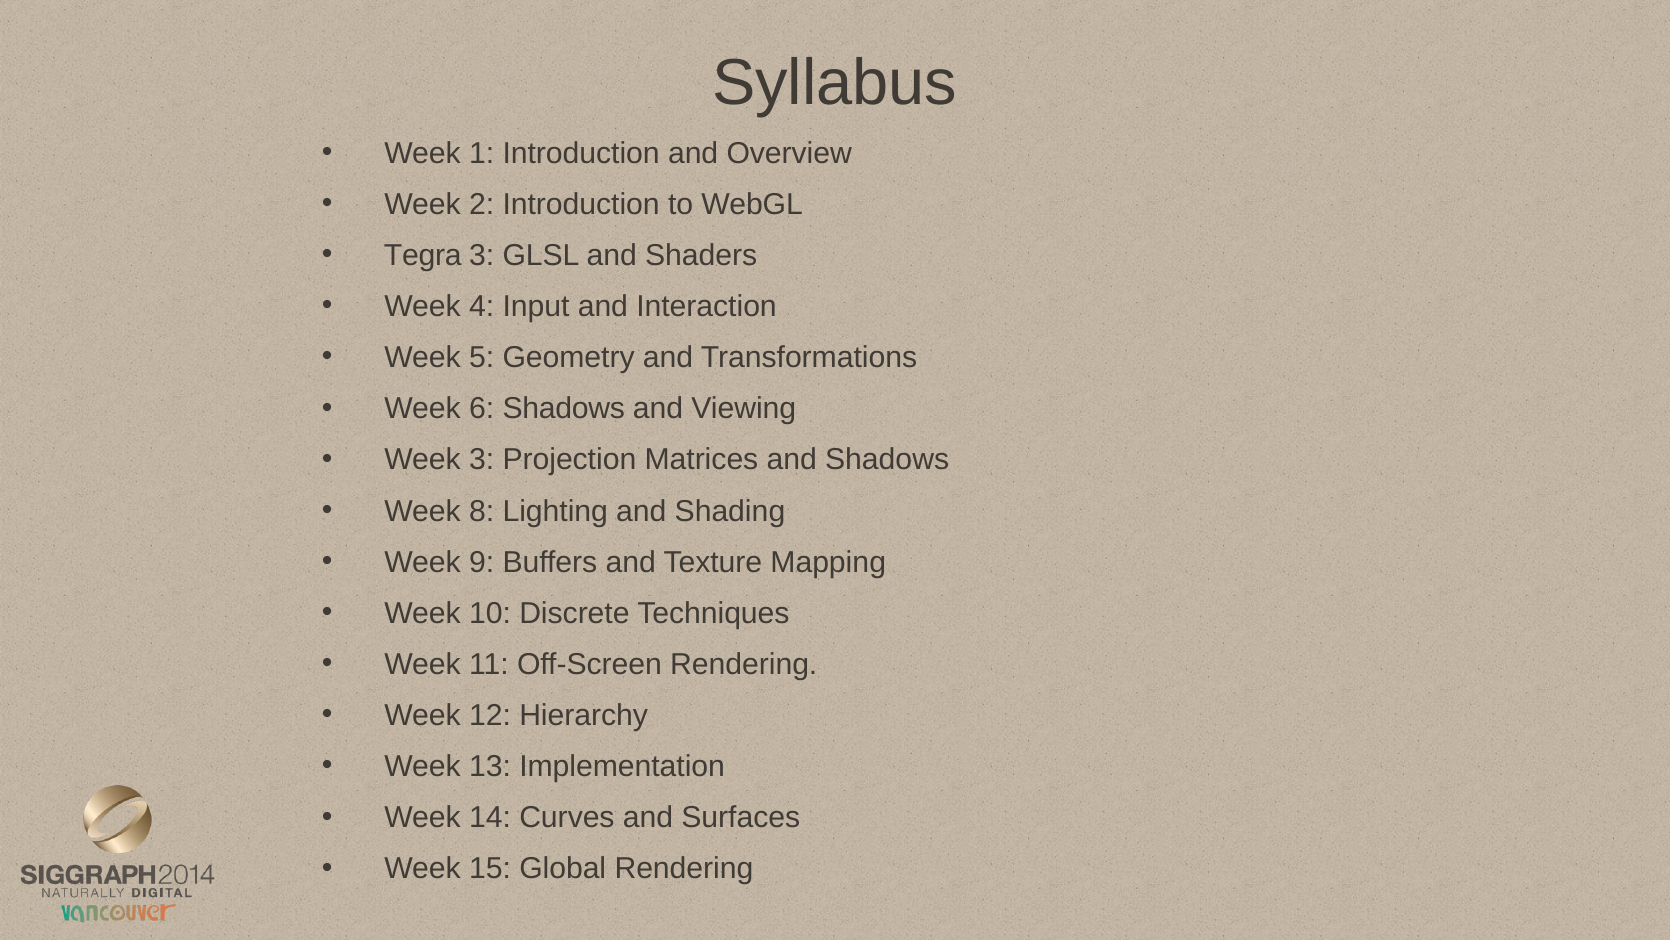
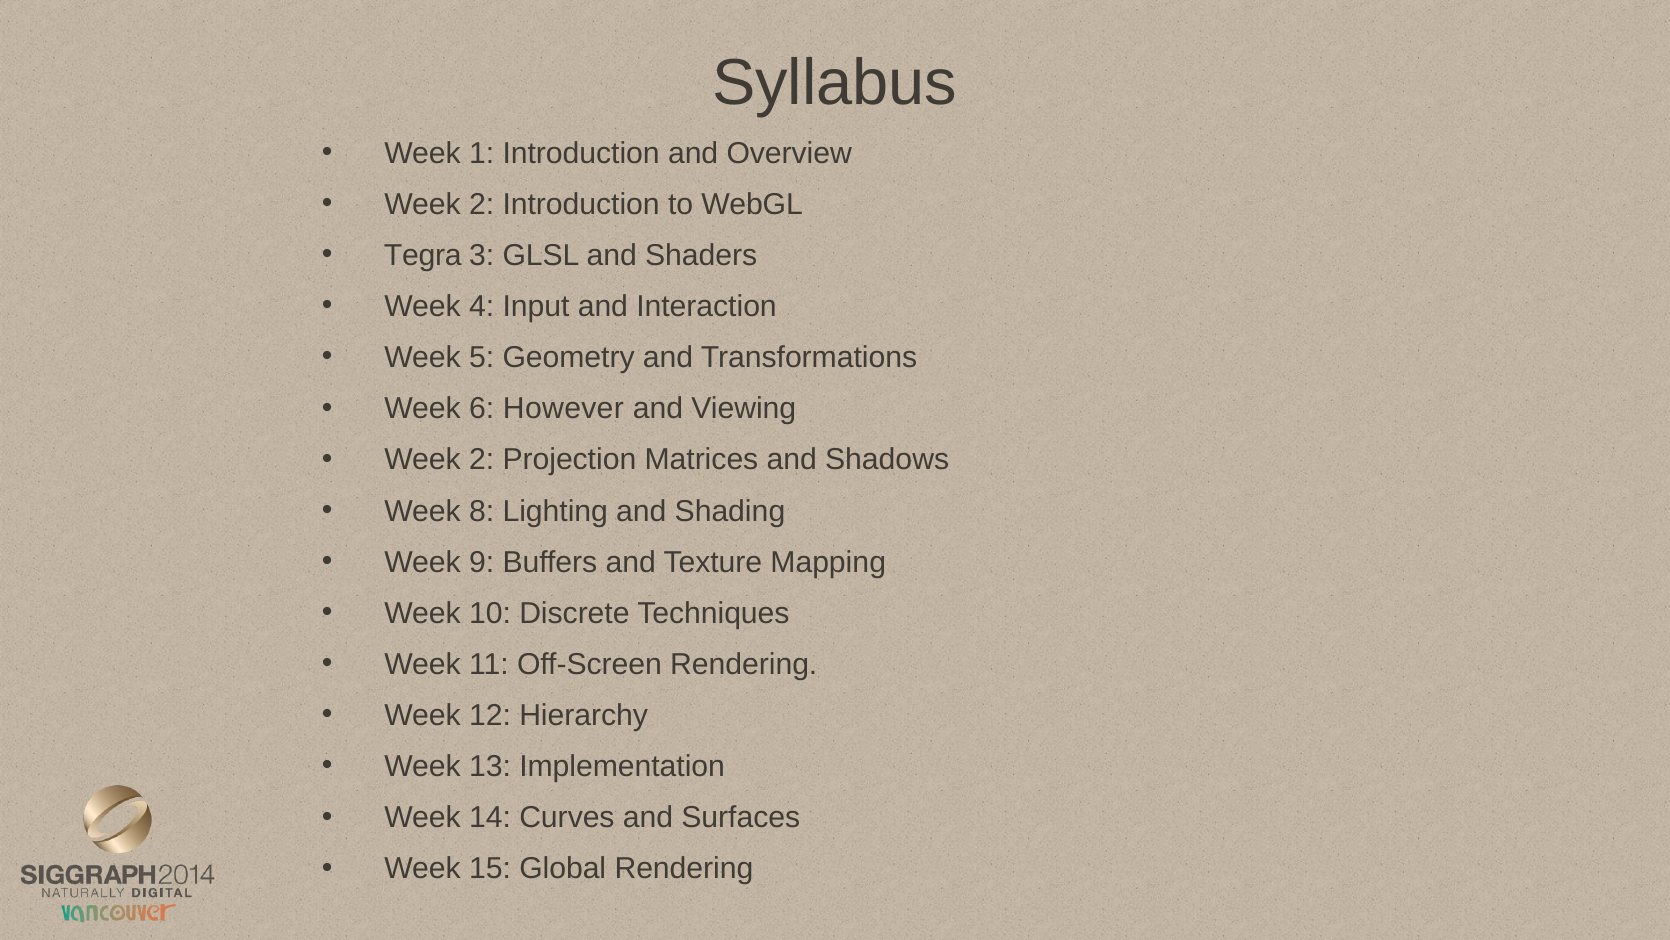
6 Shadows: Shadows -> However
3 at (482, 460): 3 -> 2
